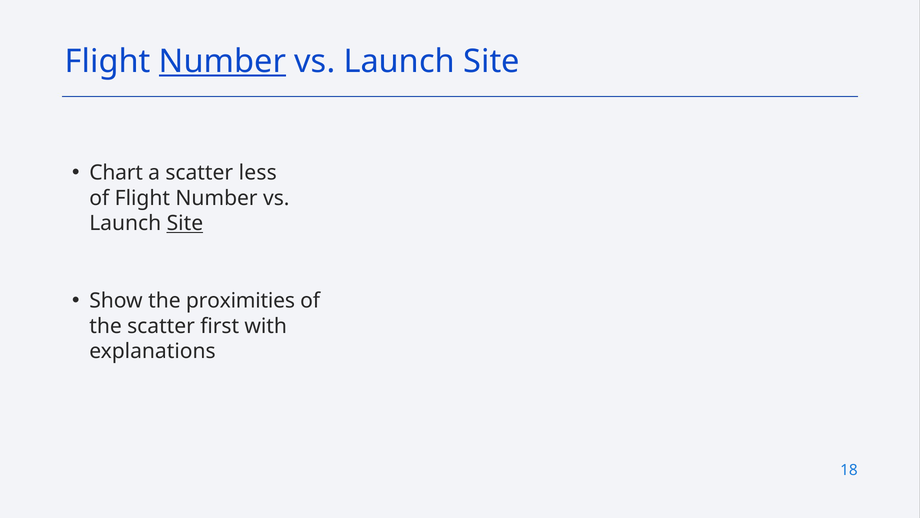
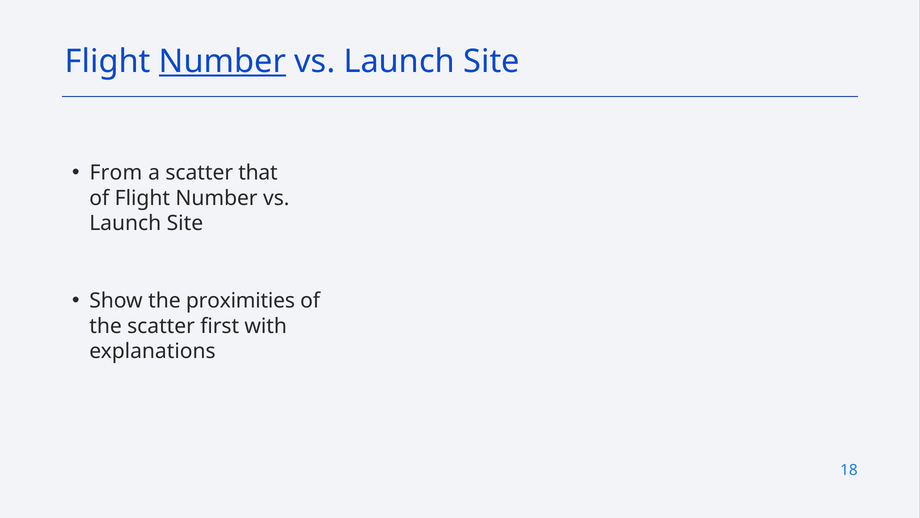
Chart: Chart -> From
less: less -> that
Site at (185, 223) underline: present -> none
